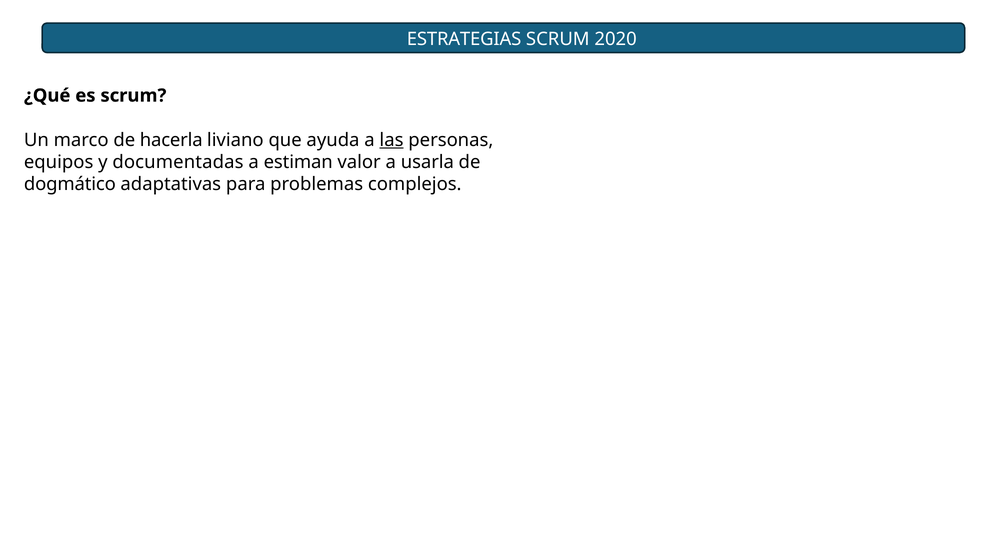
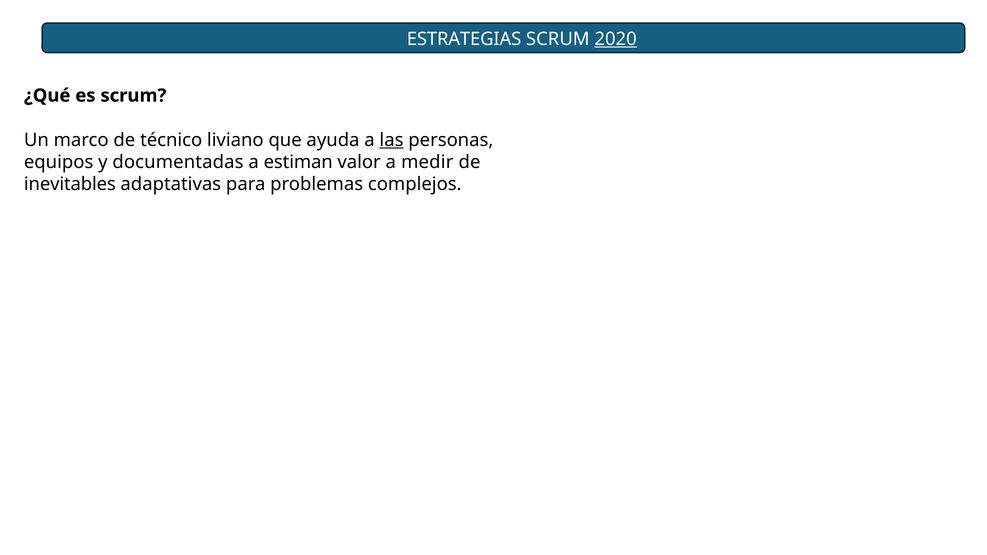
2020 underline: none -> present
hacerla: hacerla -> técnico
usarla: usarla -> medir
dogmático: dogmático -> inevitables
